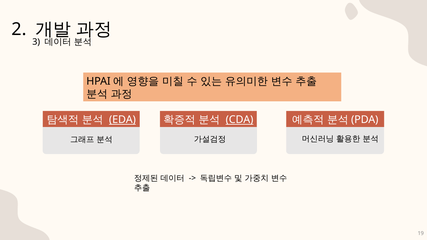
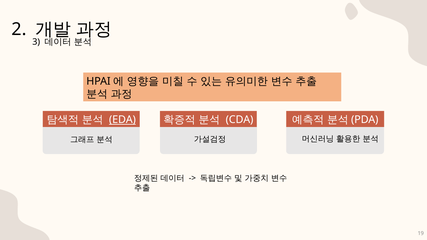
CDA underline: present -> none
